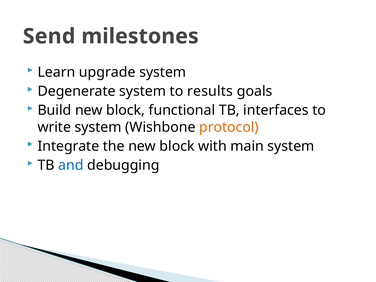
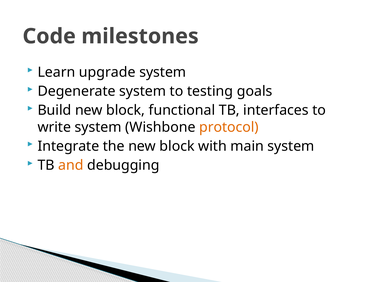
Send: Send -> Code
results: results -> testing
and colour: blue -> orange
